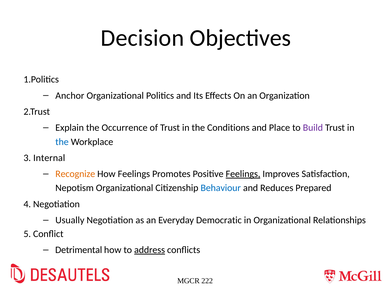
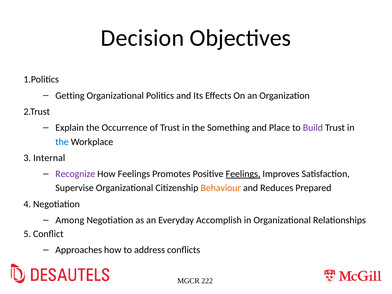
Anchor: Anchor -> Getting
Conditions: Conditions -> Something
Recognize colour: orange -> purple
Nepotism: Nepotism -> Supervise
Behaviour colour: blue -> orange
Usually: Usually -> Among
Democratic: Democratic -> Accomplish
Detrimental: Detrimental -> Approaches
address underline: present -> none
